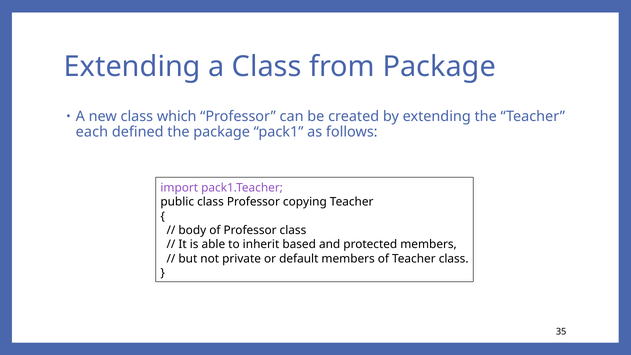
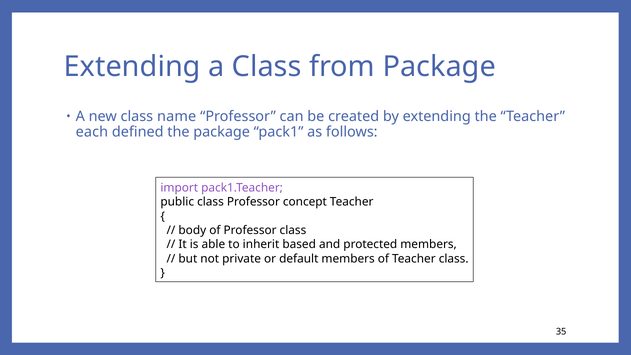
which: which -> name
copying: copying -> concept
